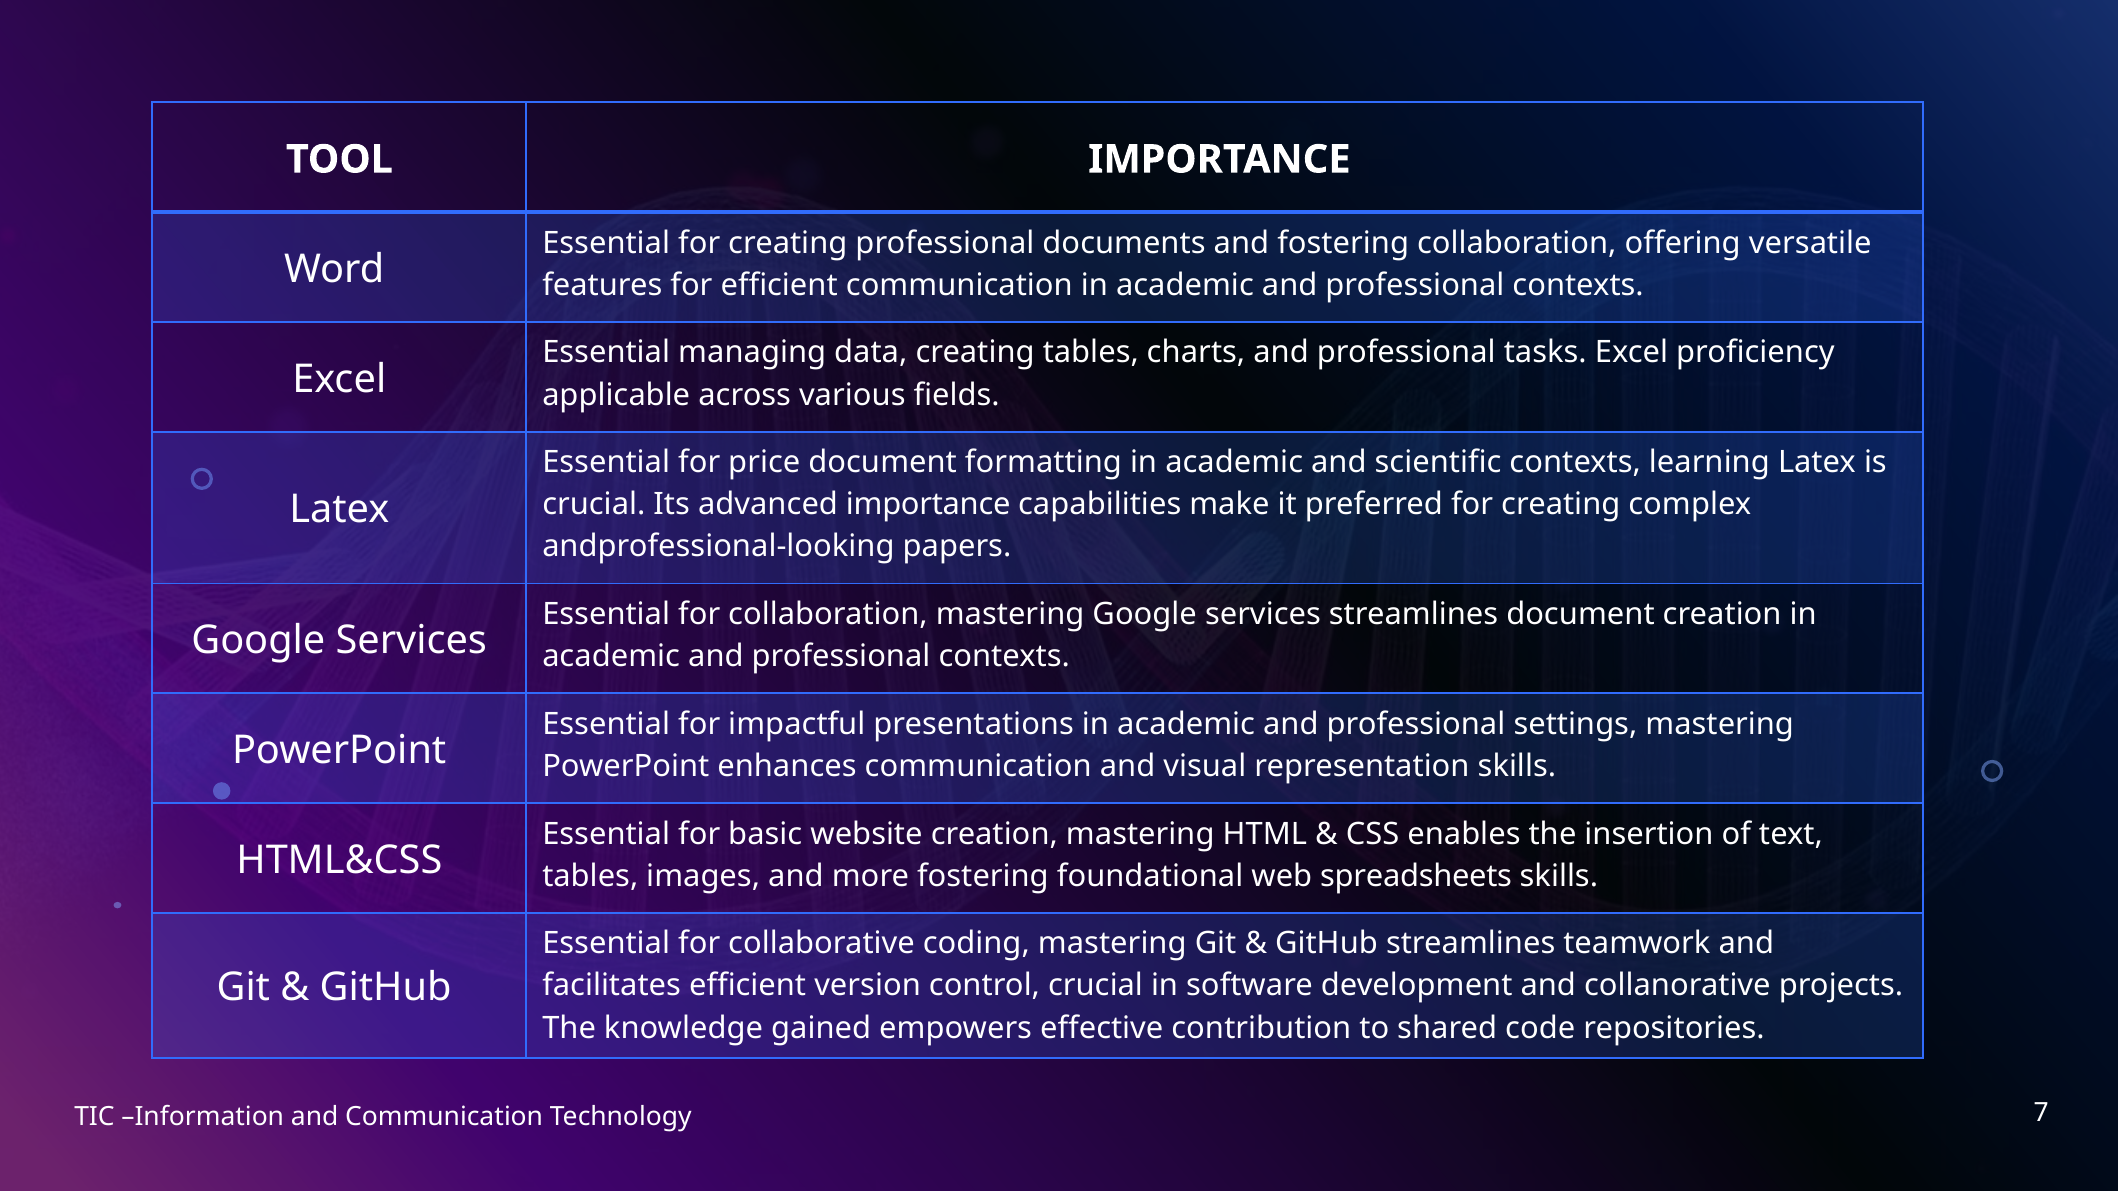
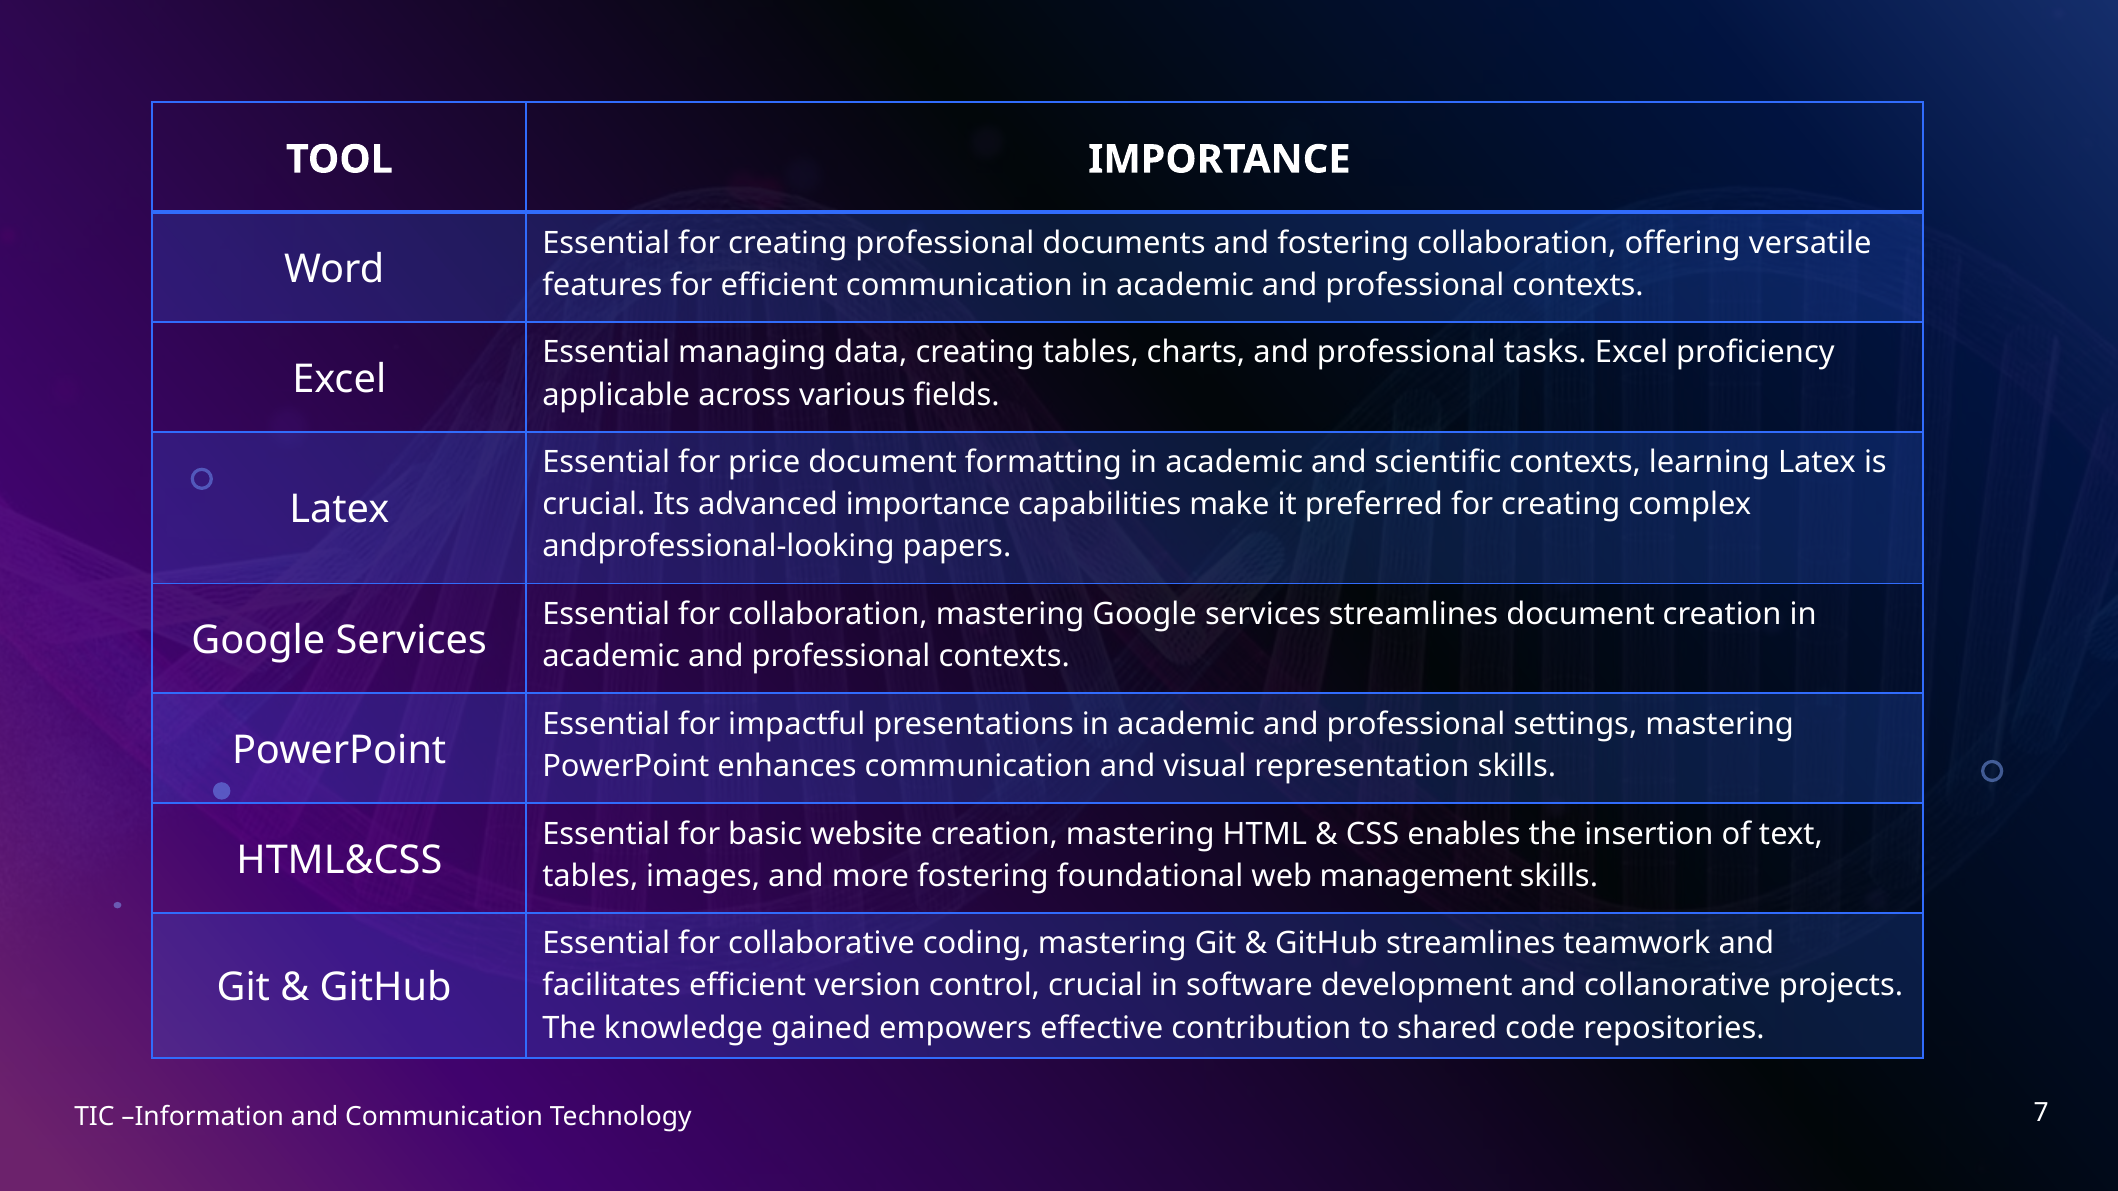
spreadsheets: spreadsheets -> management
